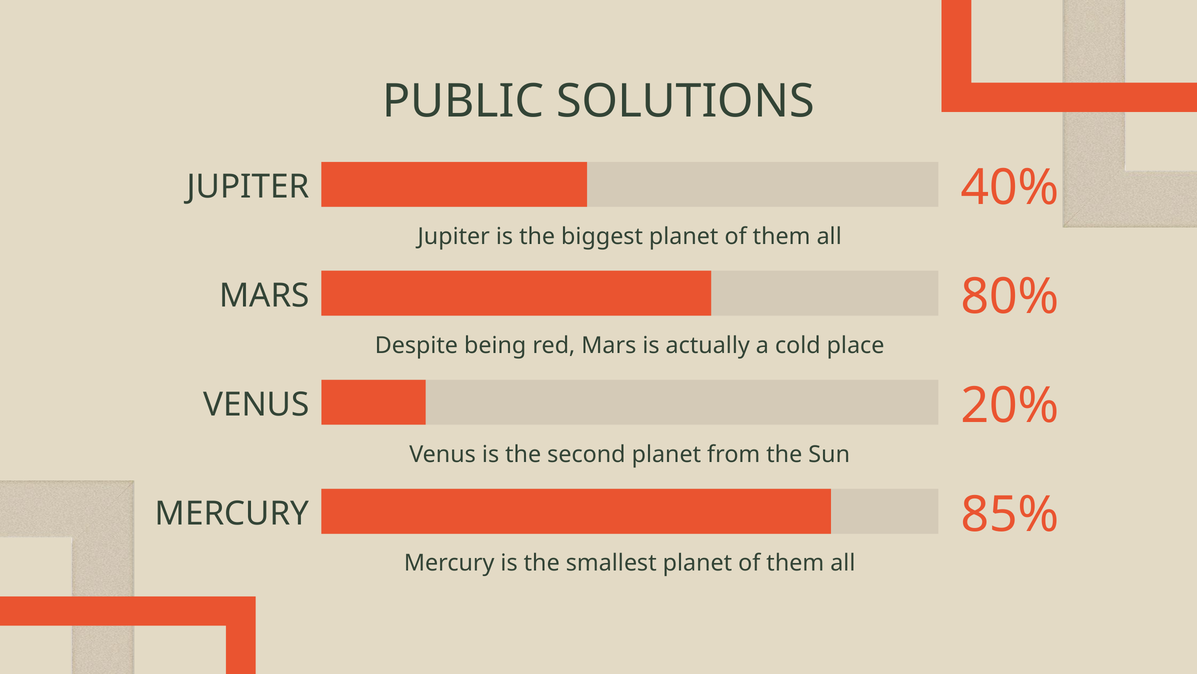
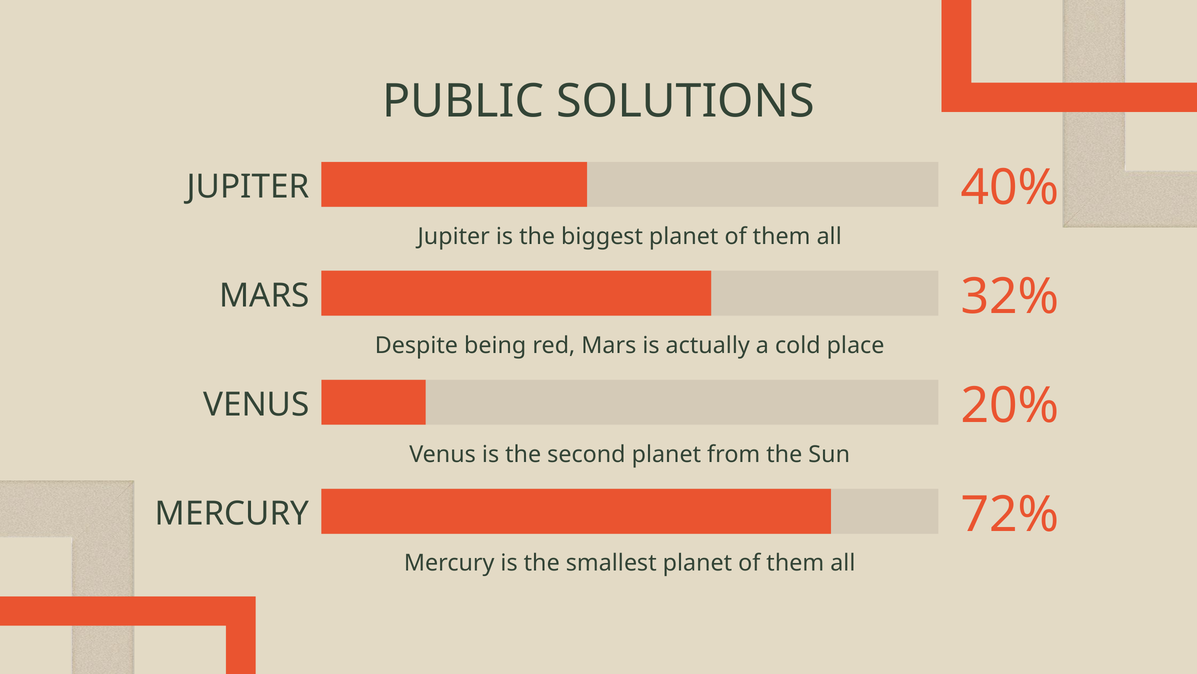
80%: 80% -> 32%
85%: 85% -> 72%
